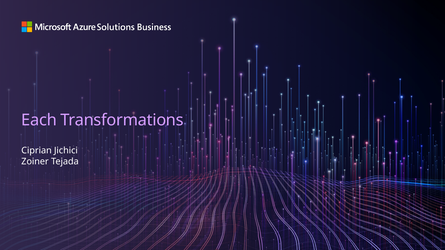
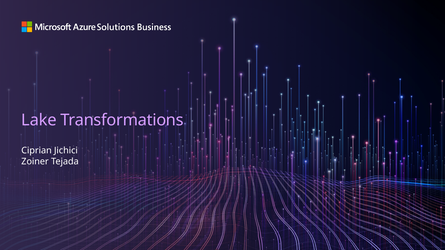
Each: Each -> Lake
